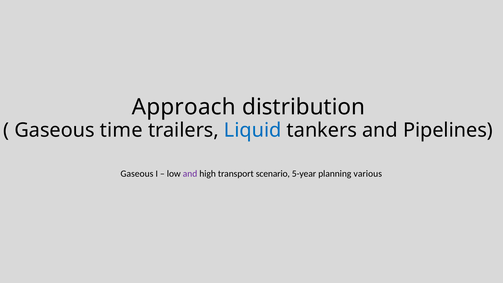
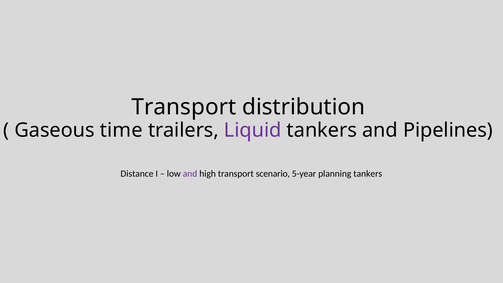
Approach at (184, 107): Approach -> Transport
Liquid colour: blue -> purple
Gaseous at (137, 174): Gaseous -> Distance
planning various: various -> tankers
